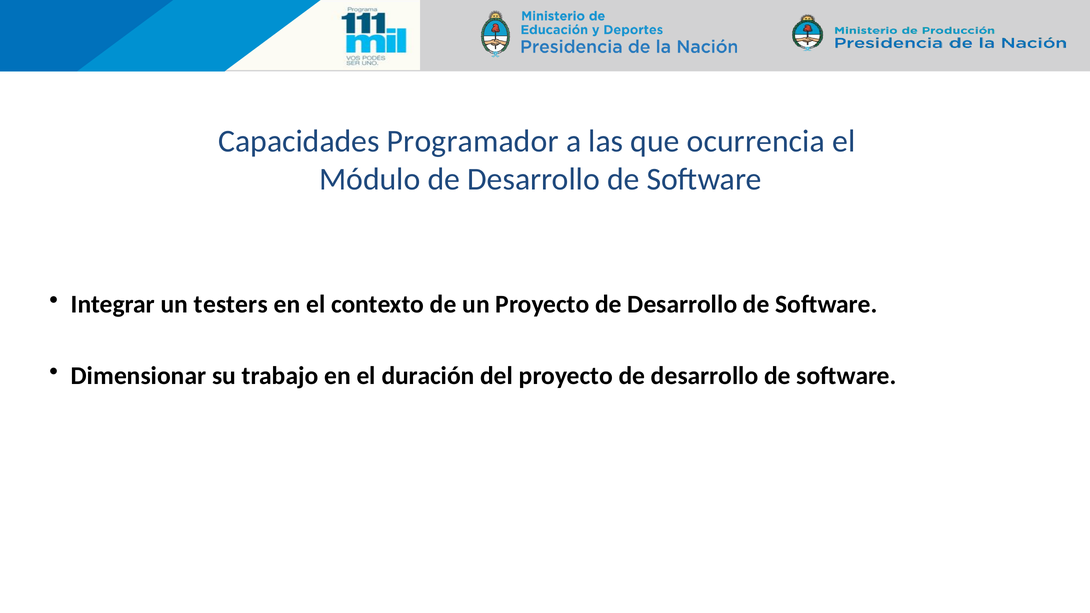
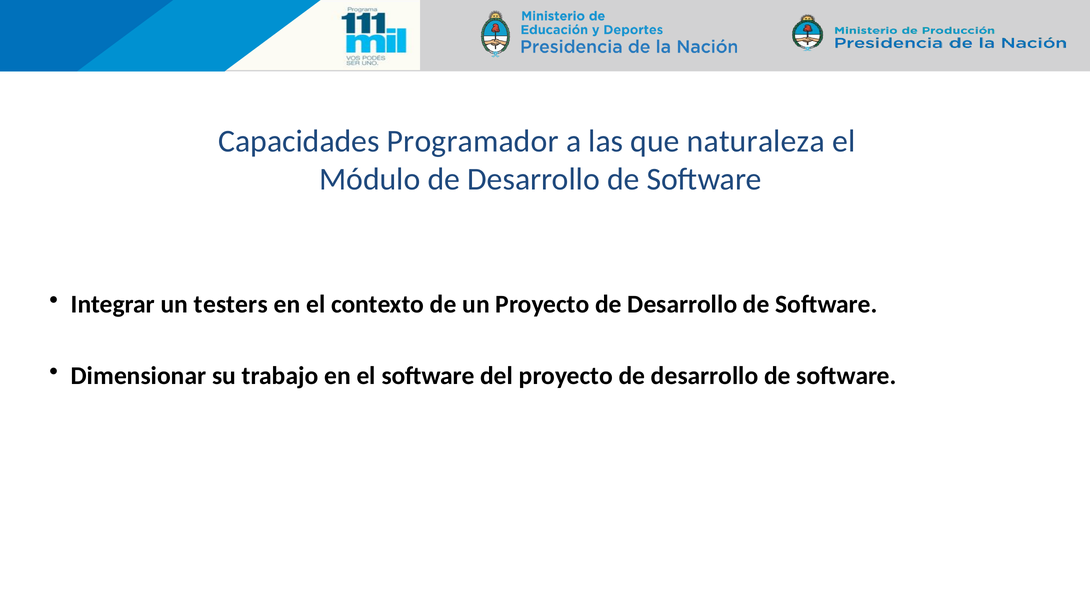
ocurrencia: ocurrencia -> naturaleza
el duración: duración -> software
